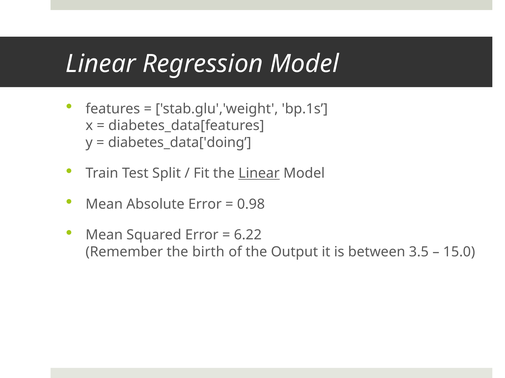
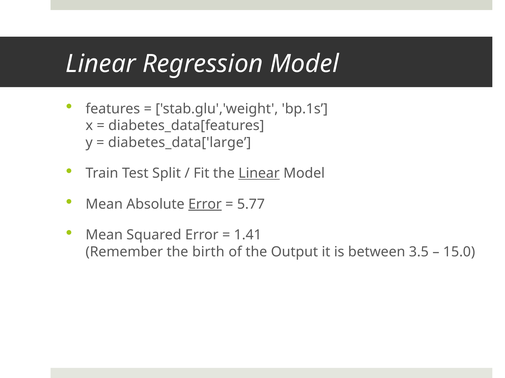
diabetes_data['doing: diabetes_data['doing -> diabetes_data['large
Error at (205, 205) underline: none -> present
0.98: 0.98 -> 5.77
6.22: 6.22 -> 1.41
